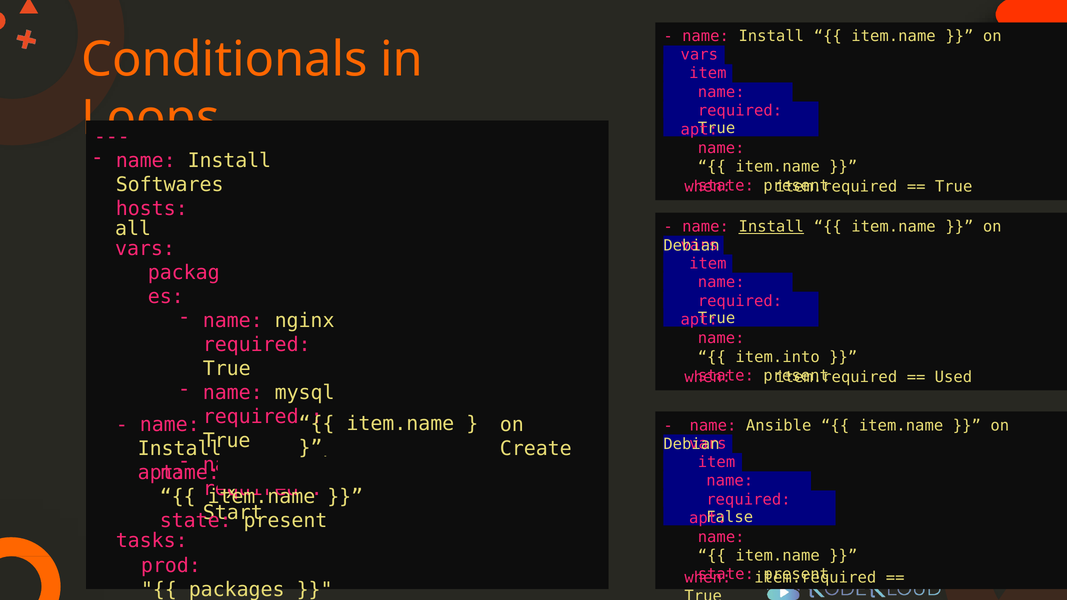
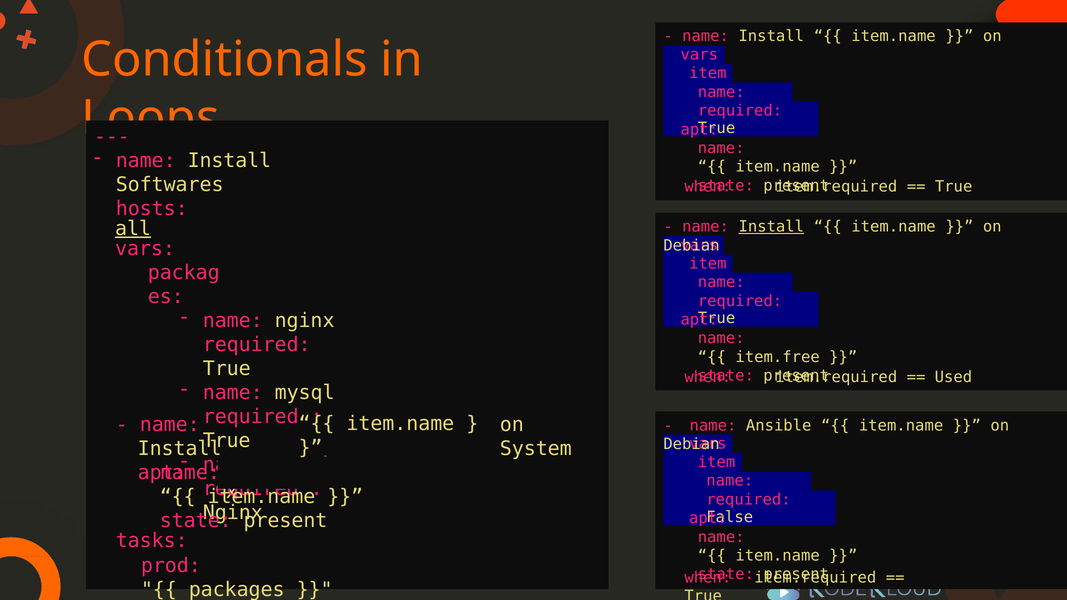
all underline: none -> present
item.into: item.into -> item.free
Create: Create -> System
Start at (233, 513): Start -> Nginx
